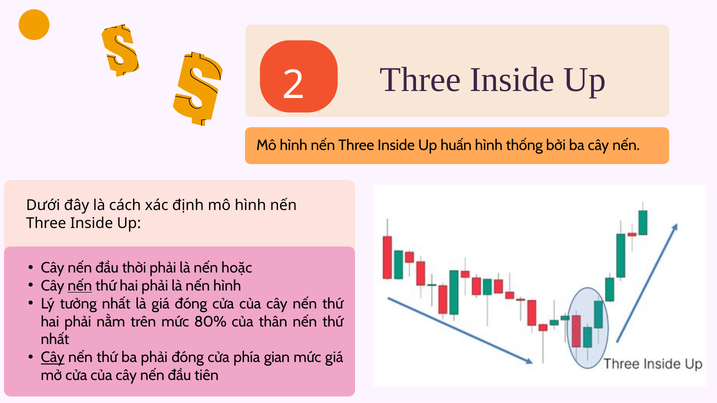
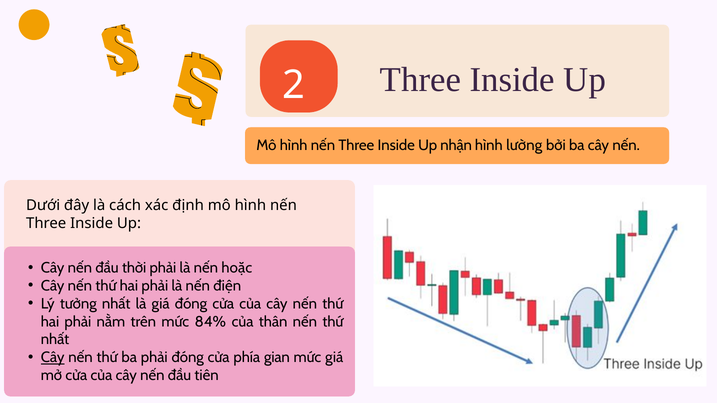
huấn: huấn -> nhận
thống: thống -> lường
nến at (80, 286) underline: present -> none
nến hình: hình -> điện
80%: 80% -> 84%
